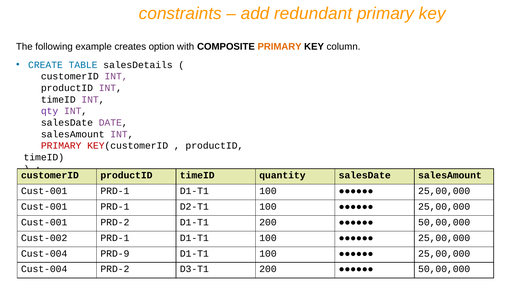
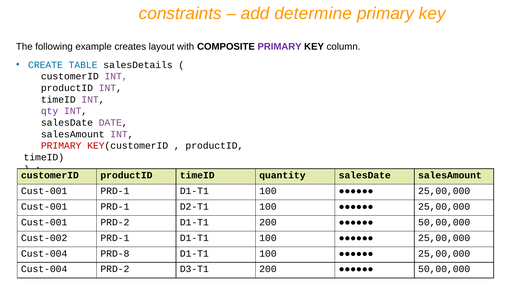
redundant: redundant -> determine
option: option -> layout
PRIMARY at (280, 47) colour: orange -> purple
PRD-9: PRD-9 -> PRD-8
